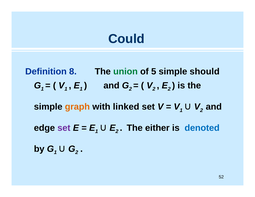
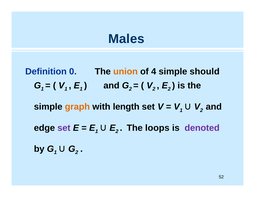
Could: Could -> Males
8: 8 -> 0
union colour: green -> orange
5: 5 -> 4
linked: linked -> length
either: either -> loops
denoted colour: blue -> purple
